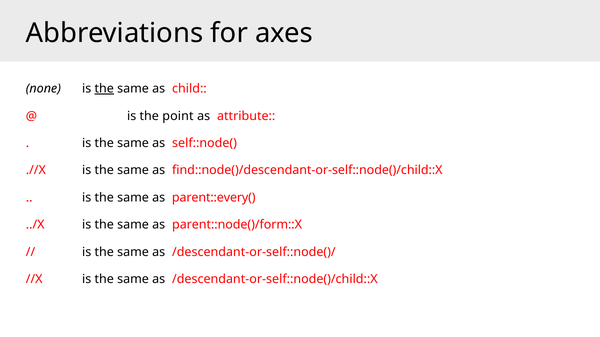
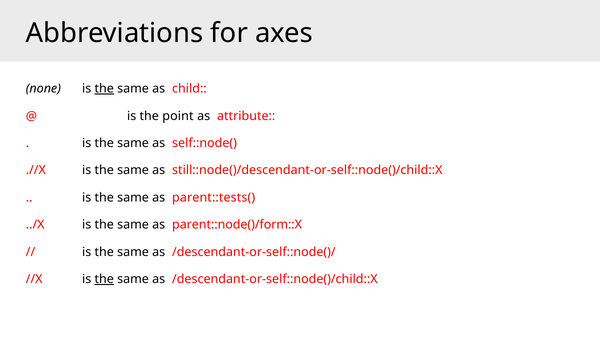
find::node()/descendant-or-self::node()/child::X: find::node()/descendant-or-self::node()/child::X -> still::node()/descendant-or-self::node()/child::X
parent::every(: parent::every( -> parent::tests(
the at (104, 280) underline: none -> present
